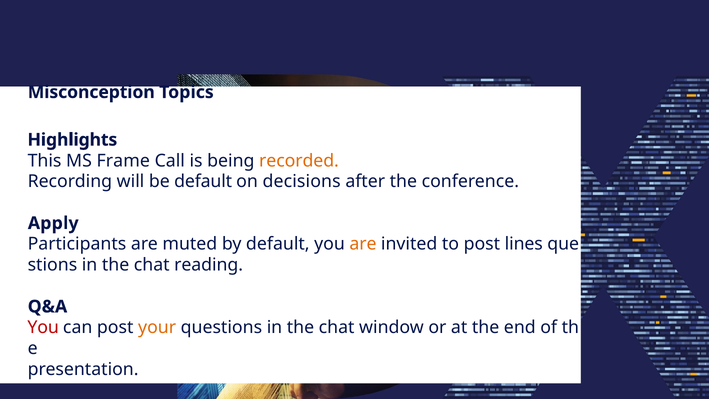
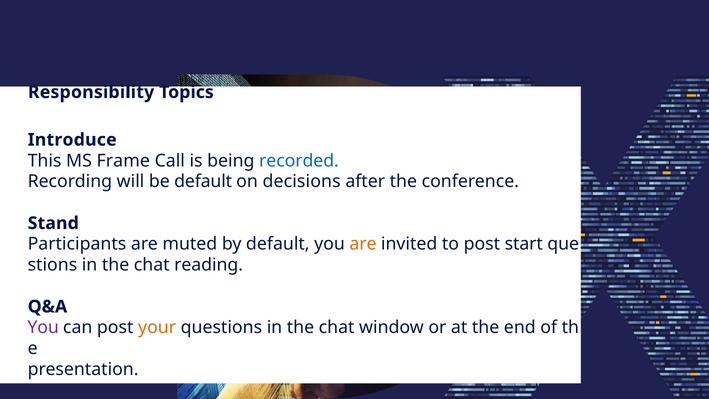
Misconception: Misconception -> Responsibility
Highlights: Highlights -> Introduce
recorded colour: orange -> blue
Apply: Apply -> Stand
lines: lines -> start
You at (43, 327) colour: red -> purple
